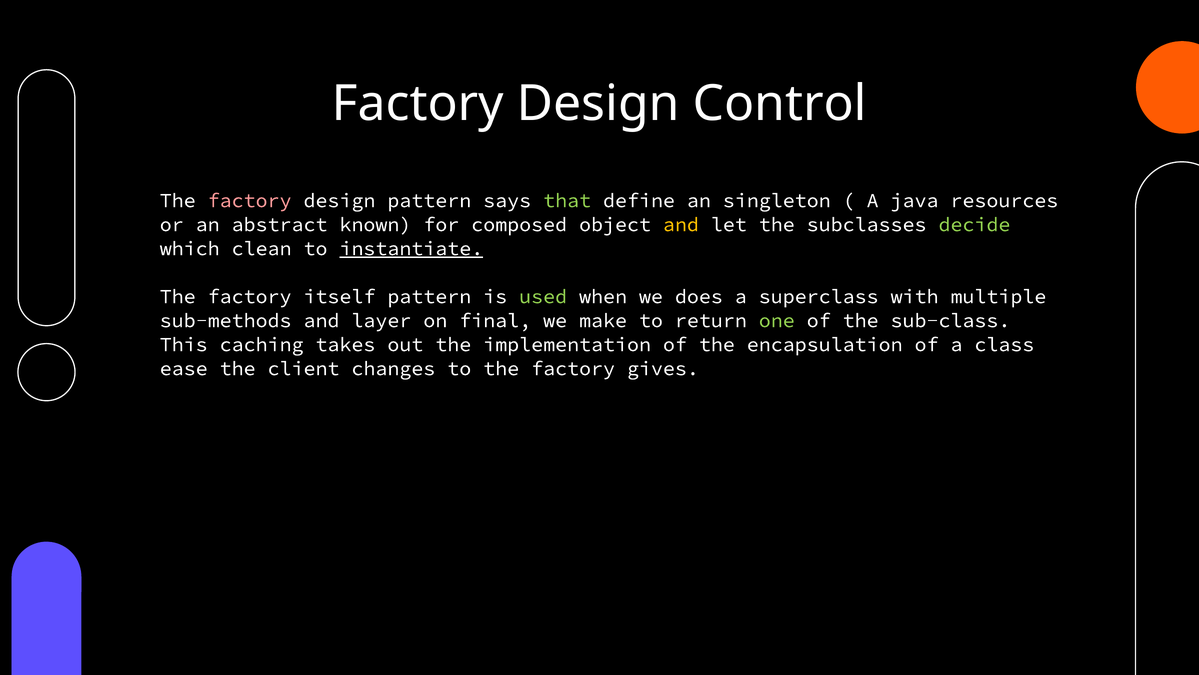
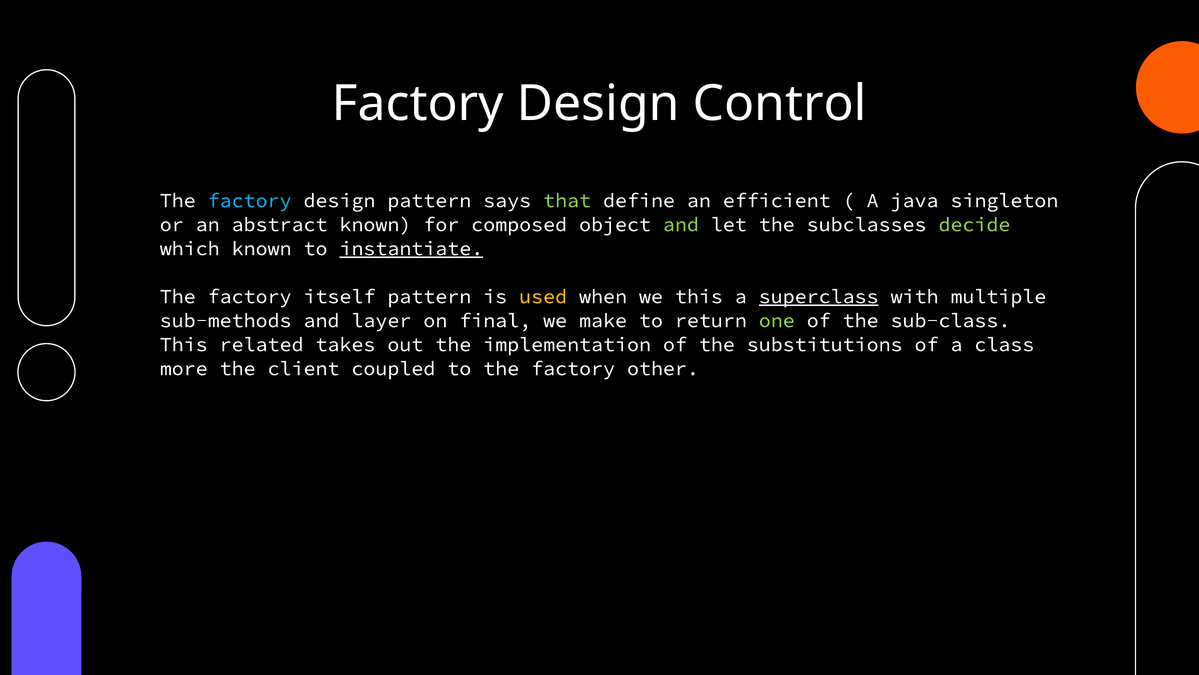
factory at (250, 200) colour: pink -> light blue
singleton: singleton -> efficient
resources: resources -> singleton
and at (681, 224) colour: yellow -> light green
which clean: clean -> known
used colour: light green -> yellow
we does: does -> this
superclass underline: none -> present
caching: caching -> related
encapsulation: encapsulation -> substitutions
ease: ease -> more
changes: changes -> coupled
gives: gives -> other
